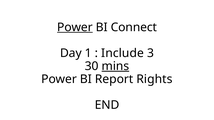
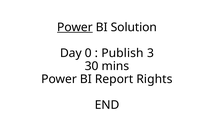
Connect: Connect -> Solution
1: 1 -> 0
Include: Include -> Publish
mins underline: present -> none
